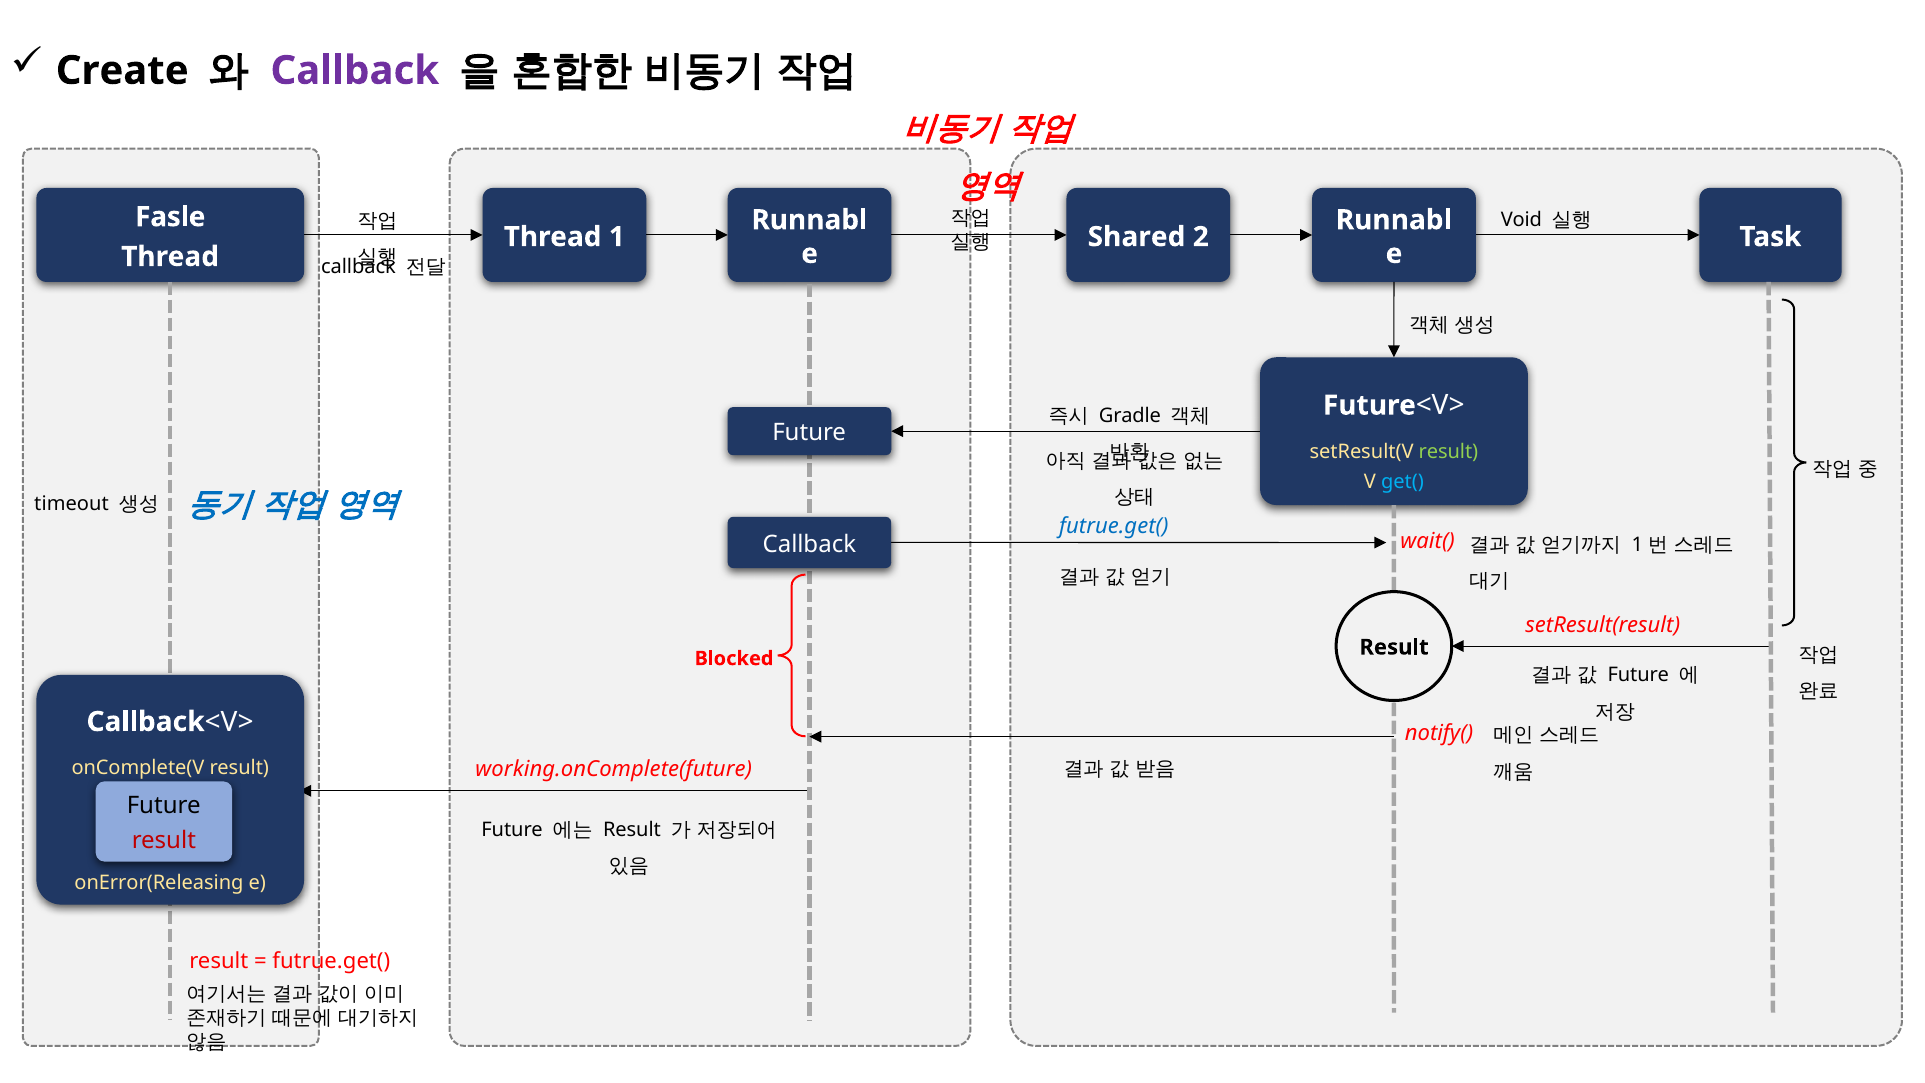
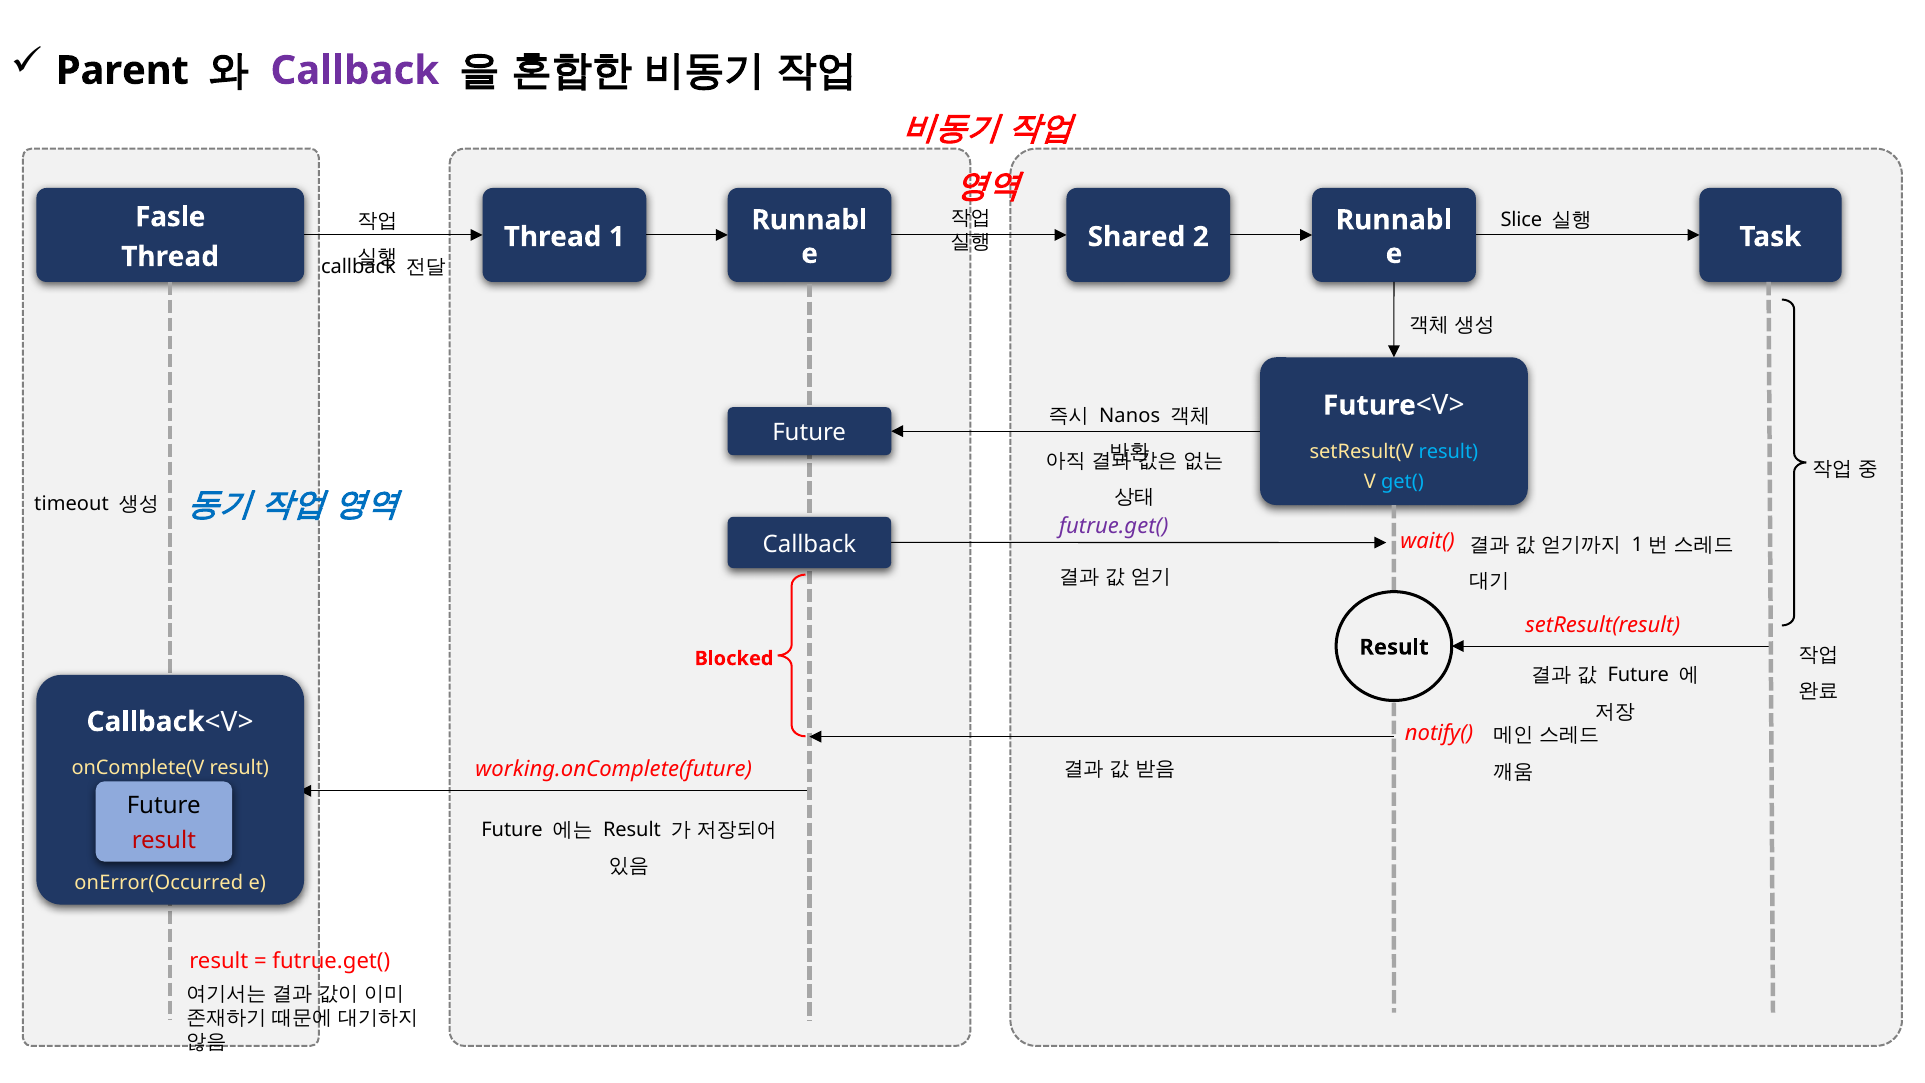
Create: Create -> Parent
Void: Void -> Slice
Gradle: Gradle -> Nanos
result at (1448, 452) colour: light green -> light blue
futrue.get( at (1114, 527) colour: blue -> purple
onError(Releasing: onError(Releasing -> onError(Occurred
